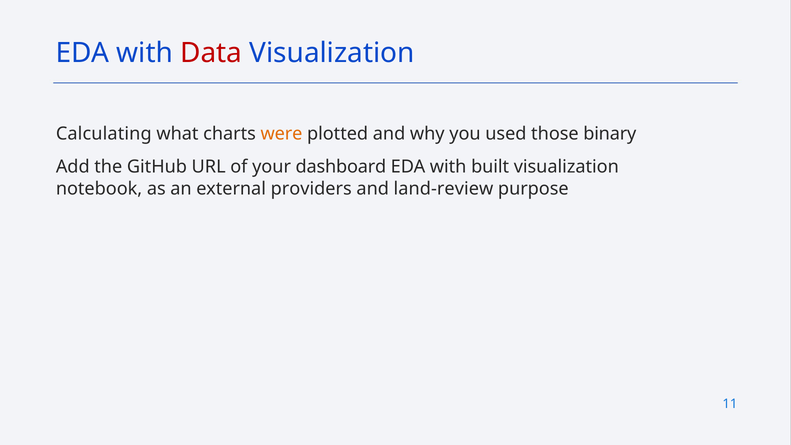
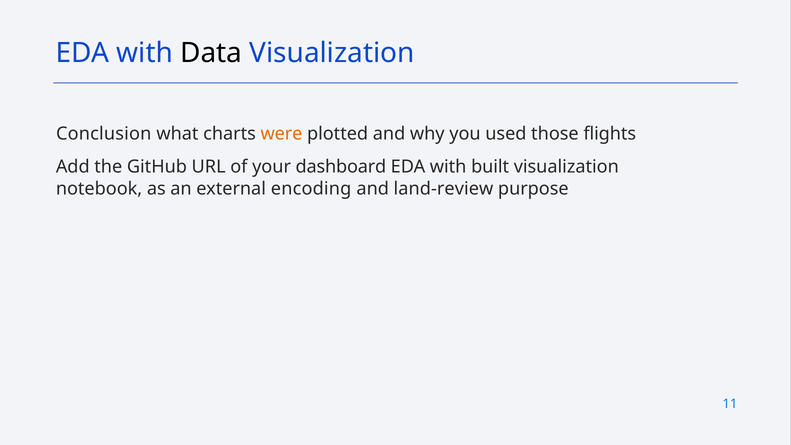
Data colour: red -> black
Calculating: Calculating -> Conclusion
binary: binary -> flights
providers: providers -> encoding
